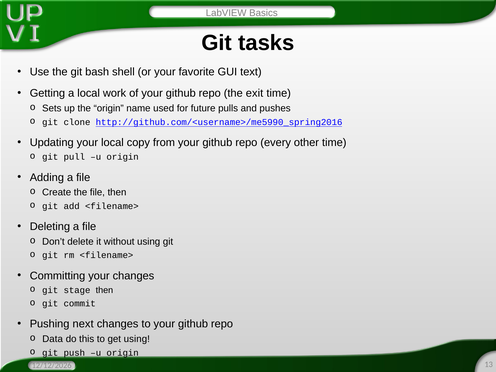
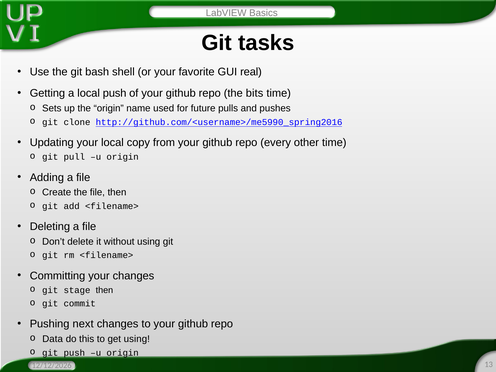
text: text -> real
local work: work -> push
exit: exit -> bits
